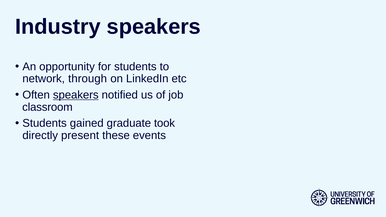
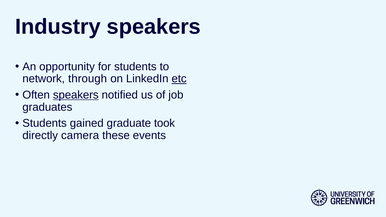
etc underline: none -> present
classroom: classroom -> graduates
present: present -> camera
